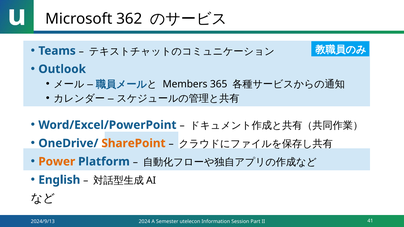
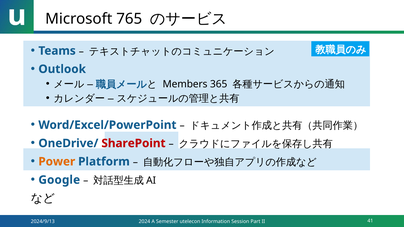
362: 362 -> 765
SharePoint colour: orange -> red
English: English -> Google
